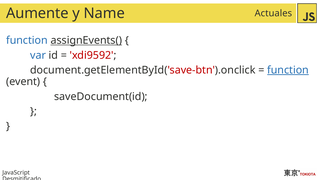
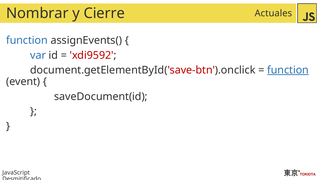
Aumente: Aumente -> Nombrar
Name: Name -> Cierre
assignEvents( underline: present -> none
